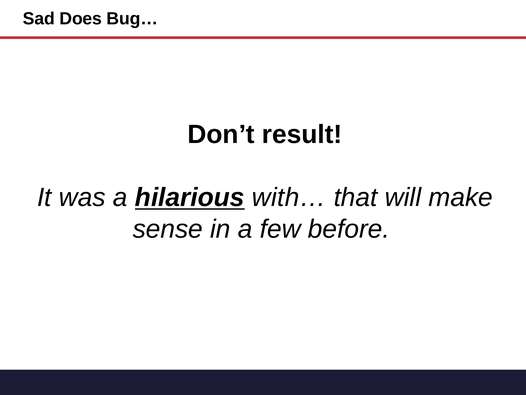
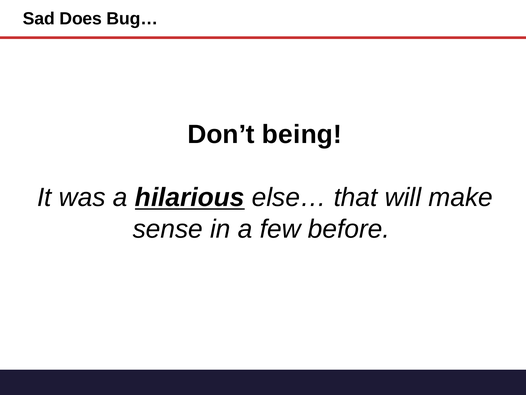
result: result -> being
with…: with… -> else…
